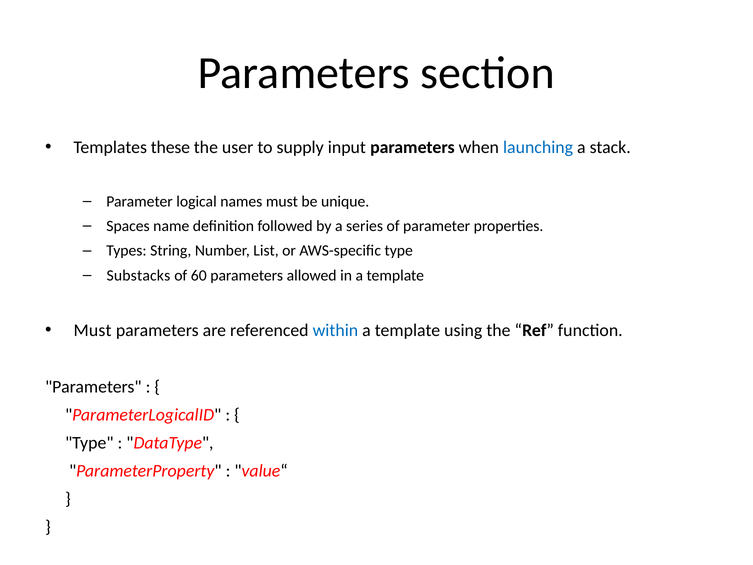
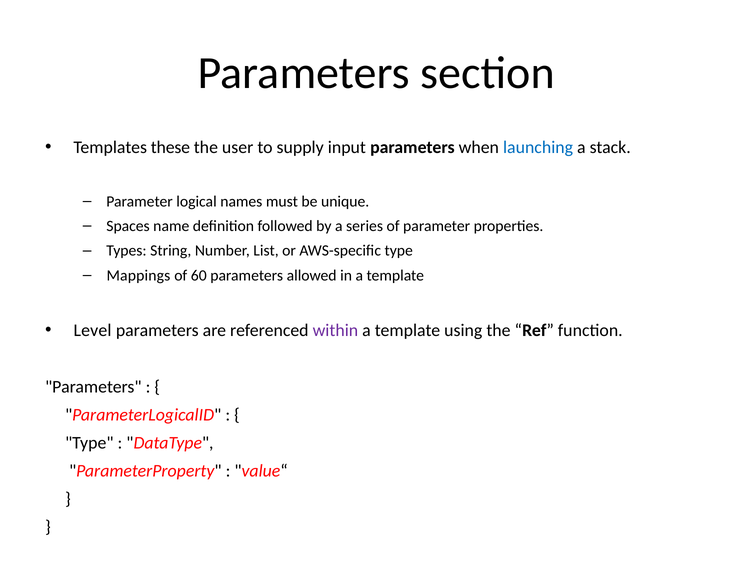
Substacks: Substacks -> Mappings
Must at (93, 330): Must -> Level
within colour: blue -> purple
